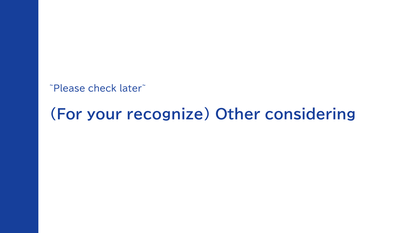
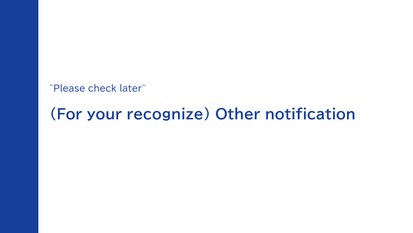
considering: considering -> notification
